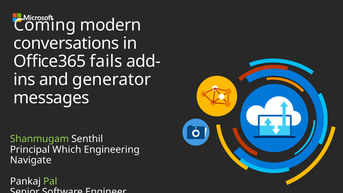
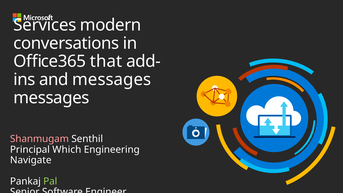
Coming: Coming -> Services
fails: fails -> that
and generator: generator -> messages
Shanmugam colour: light green -> pink
